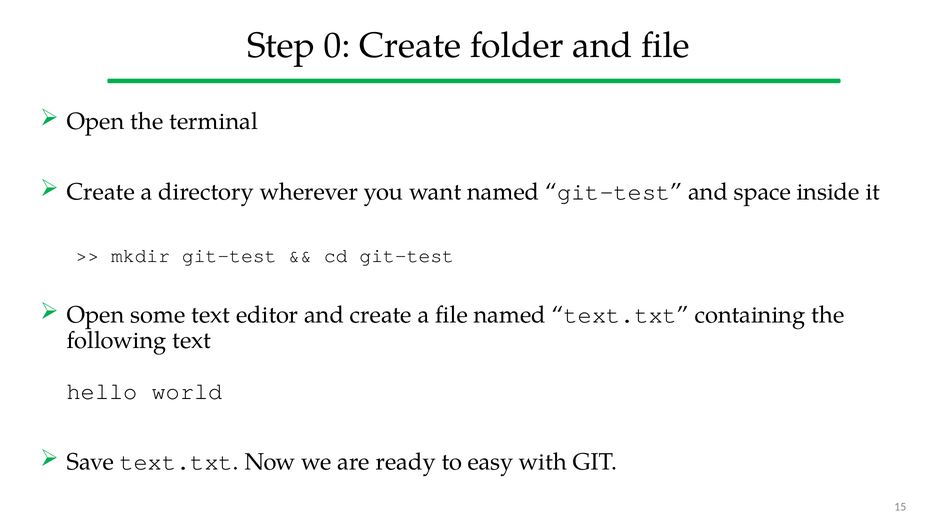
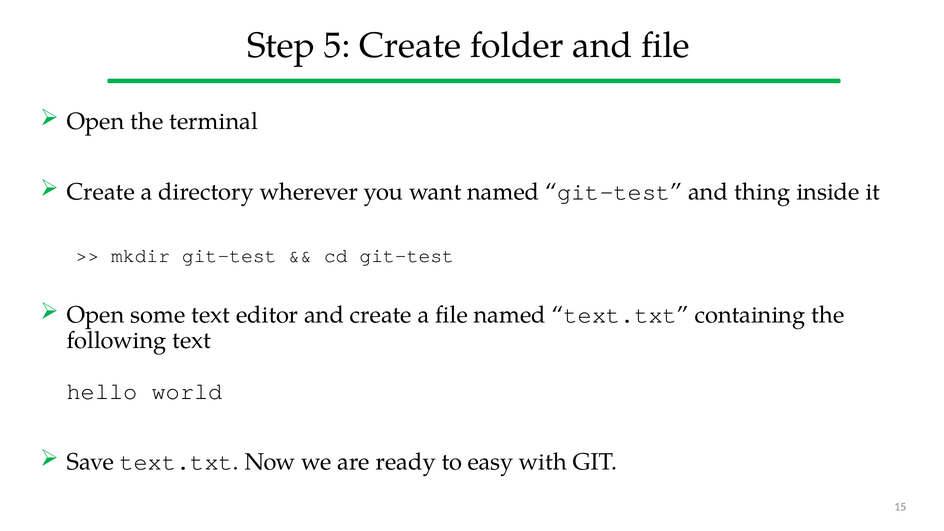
0: 0 -> 5
space: space -> thing
